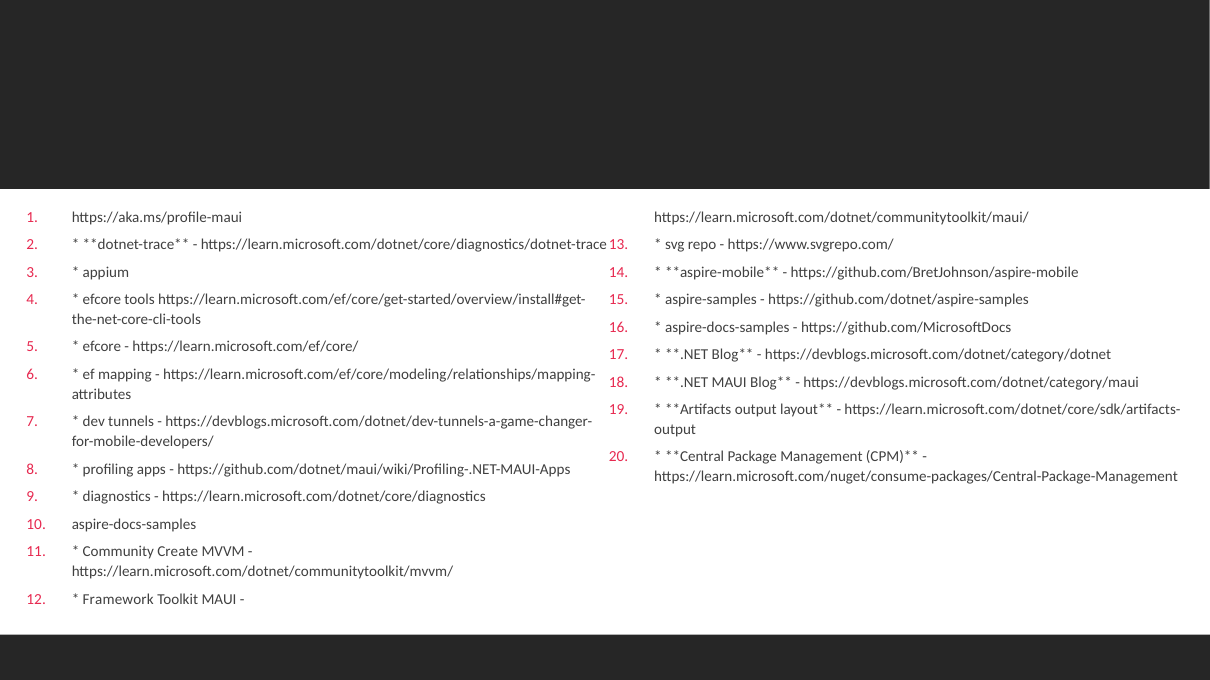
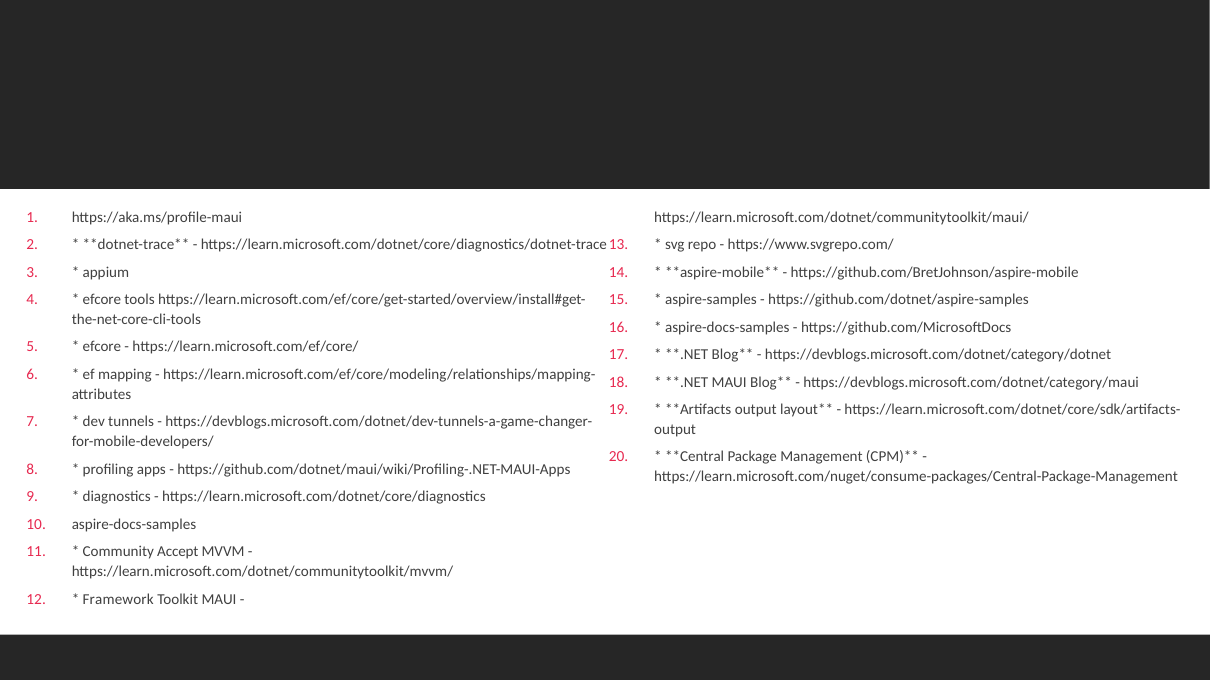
Create: Create -> Accept
